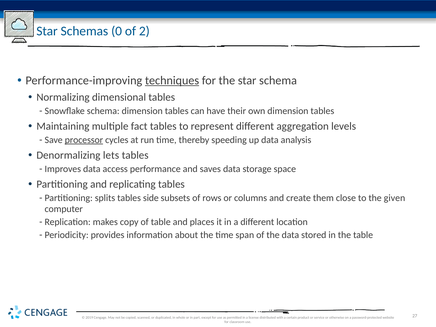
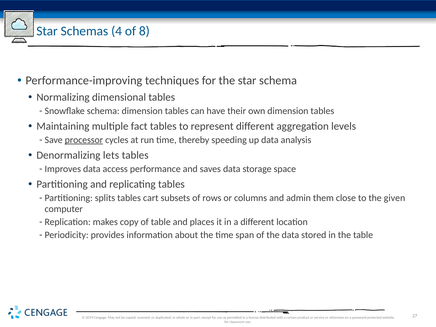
0: 0 -> 4
2: 2 -> 8
techniques underline: present -> none
side: side -> cart
create: create -> admin
